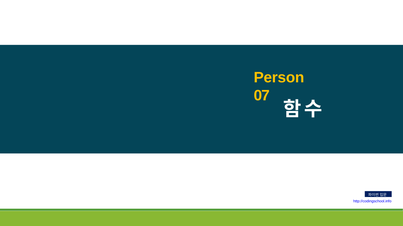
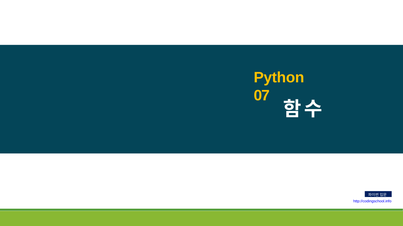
Person: Person -> Python
